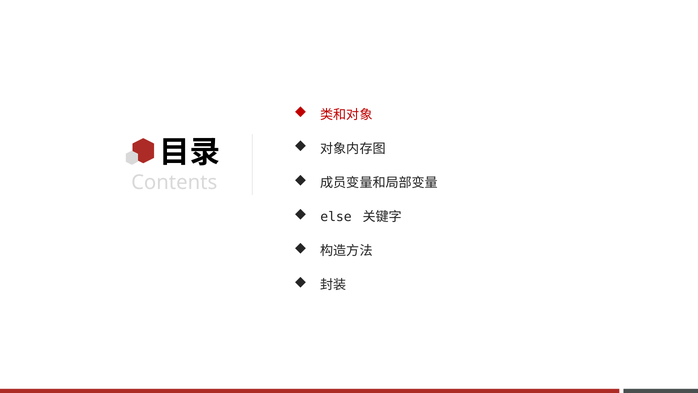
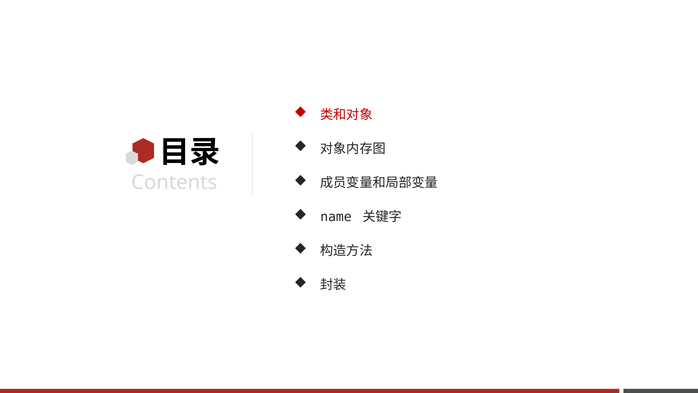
else: else -> name
